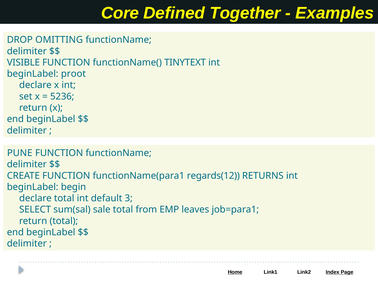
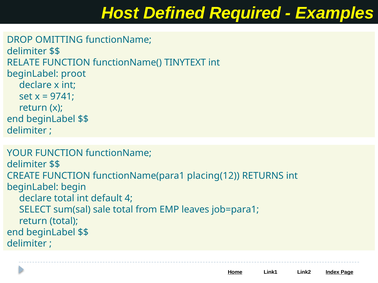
Core: Core -> Host
Together: Together -> Required
VISIBLE: VISIBLE -> RELATE
5236: 5236 -> 9741
PUNE: PUNE -> YOUR
regards(12: regards(12 -> placing(12
3: 3 -> 4
